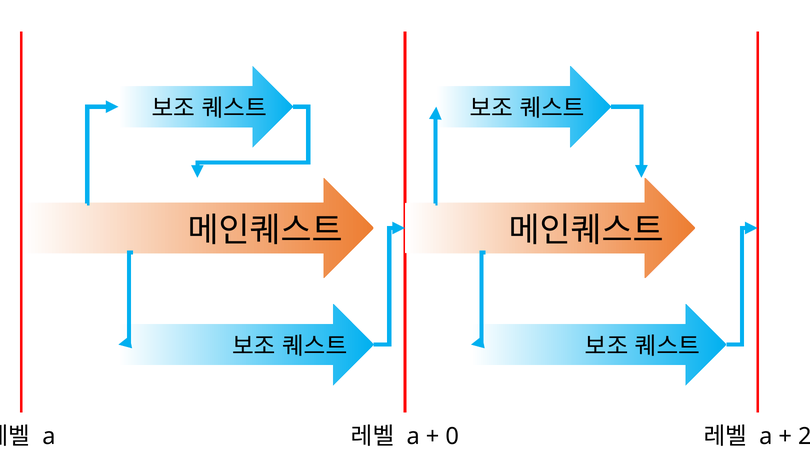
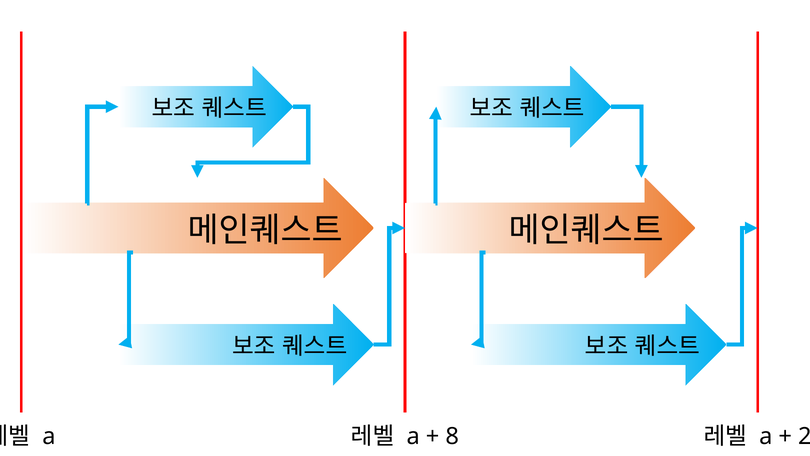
0: 0 -> 8
